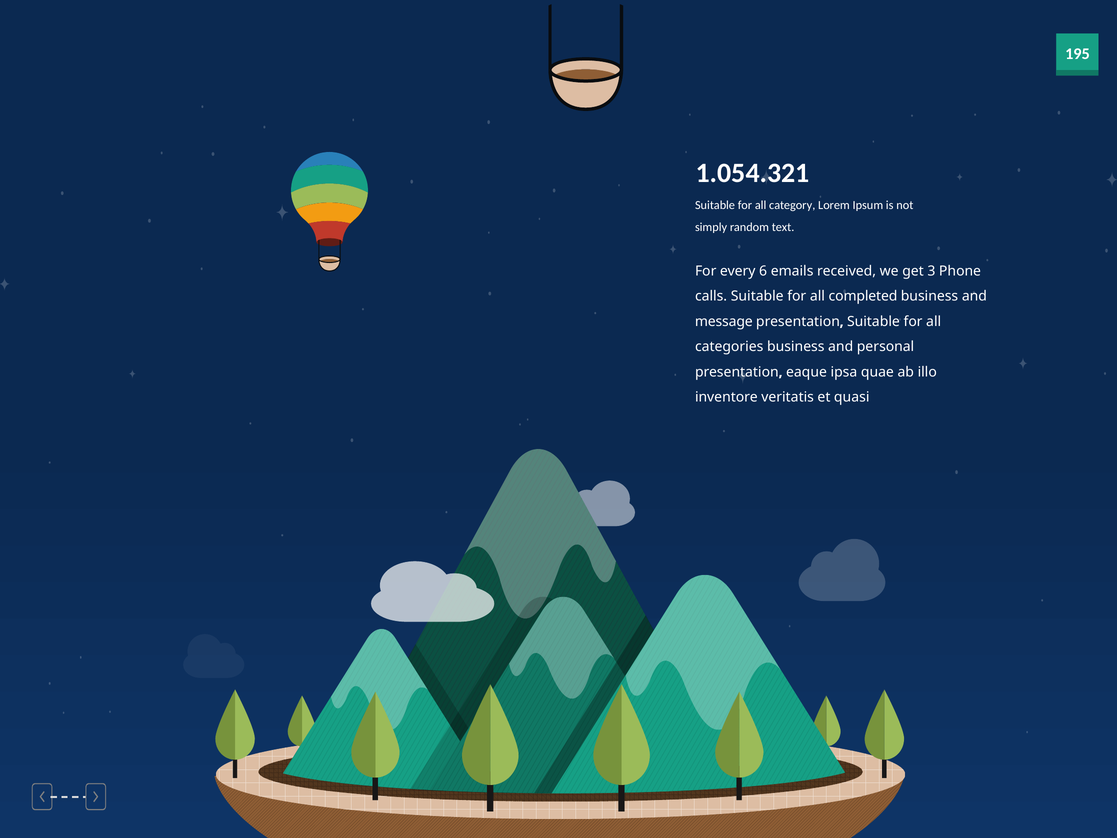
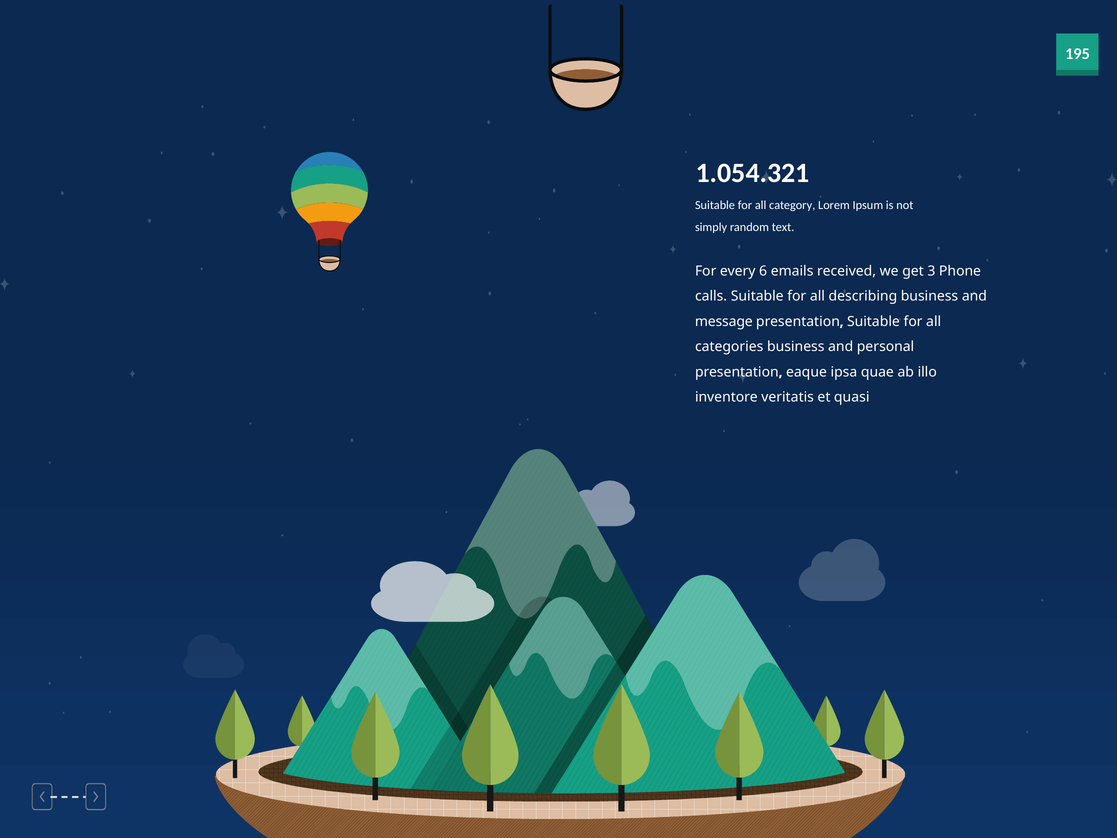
completed: completed -> describing
